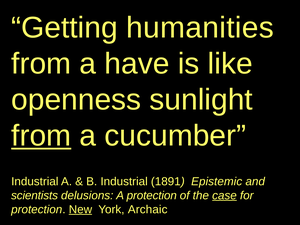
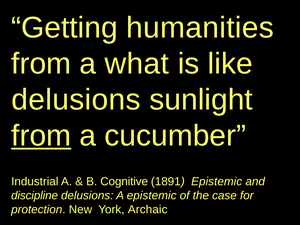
have: have -> what
openness at (76, 100): openness -> delusions
B Industrial: Industrial -> Cognitive
scientists: scientists -> discipline
A protection: protection -> epistemic
case underline: present -> none
New underline: present -> none
